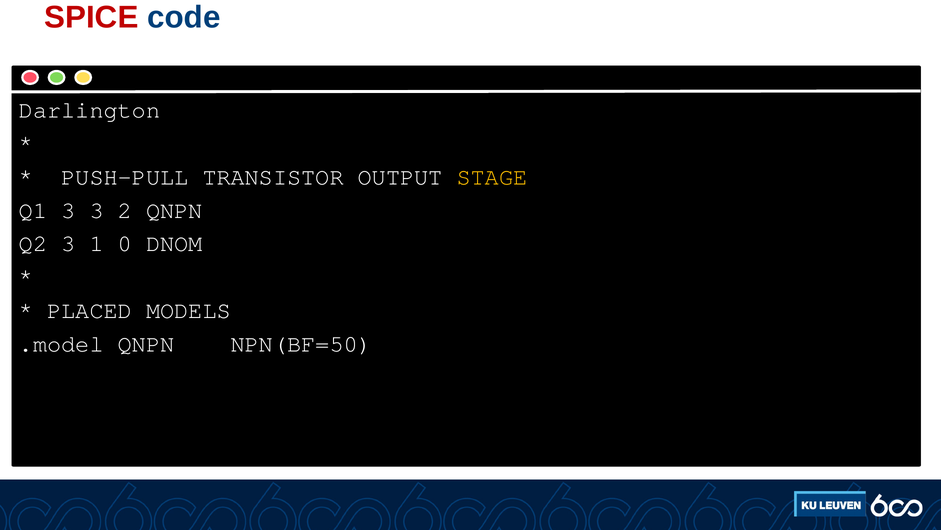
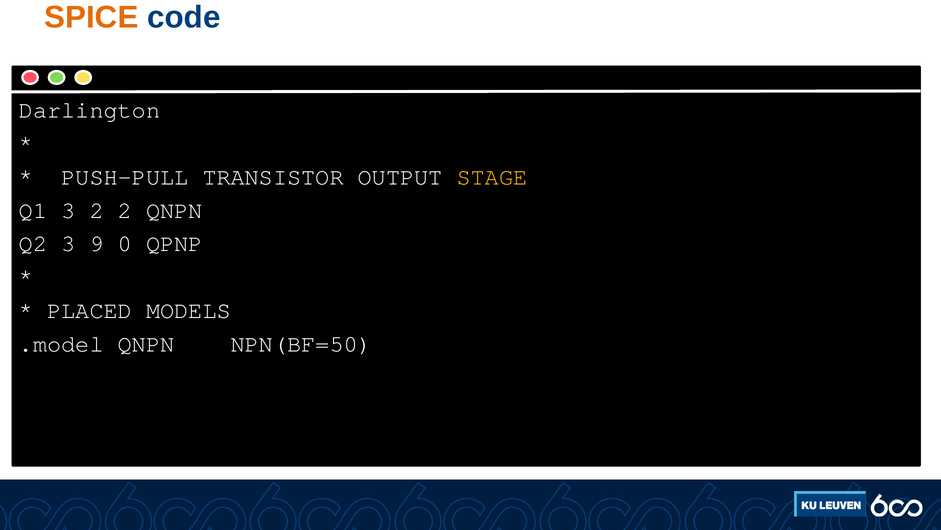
SPICE colour: red -> orange
3 3: 3 -> 2
1: 1 -> 9
DNOM: DNOM -> QPNP
